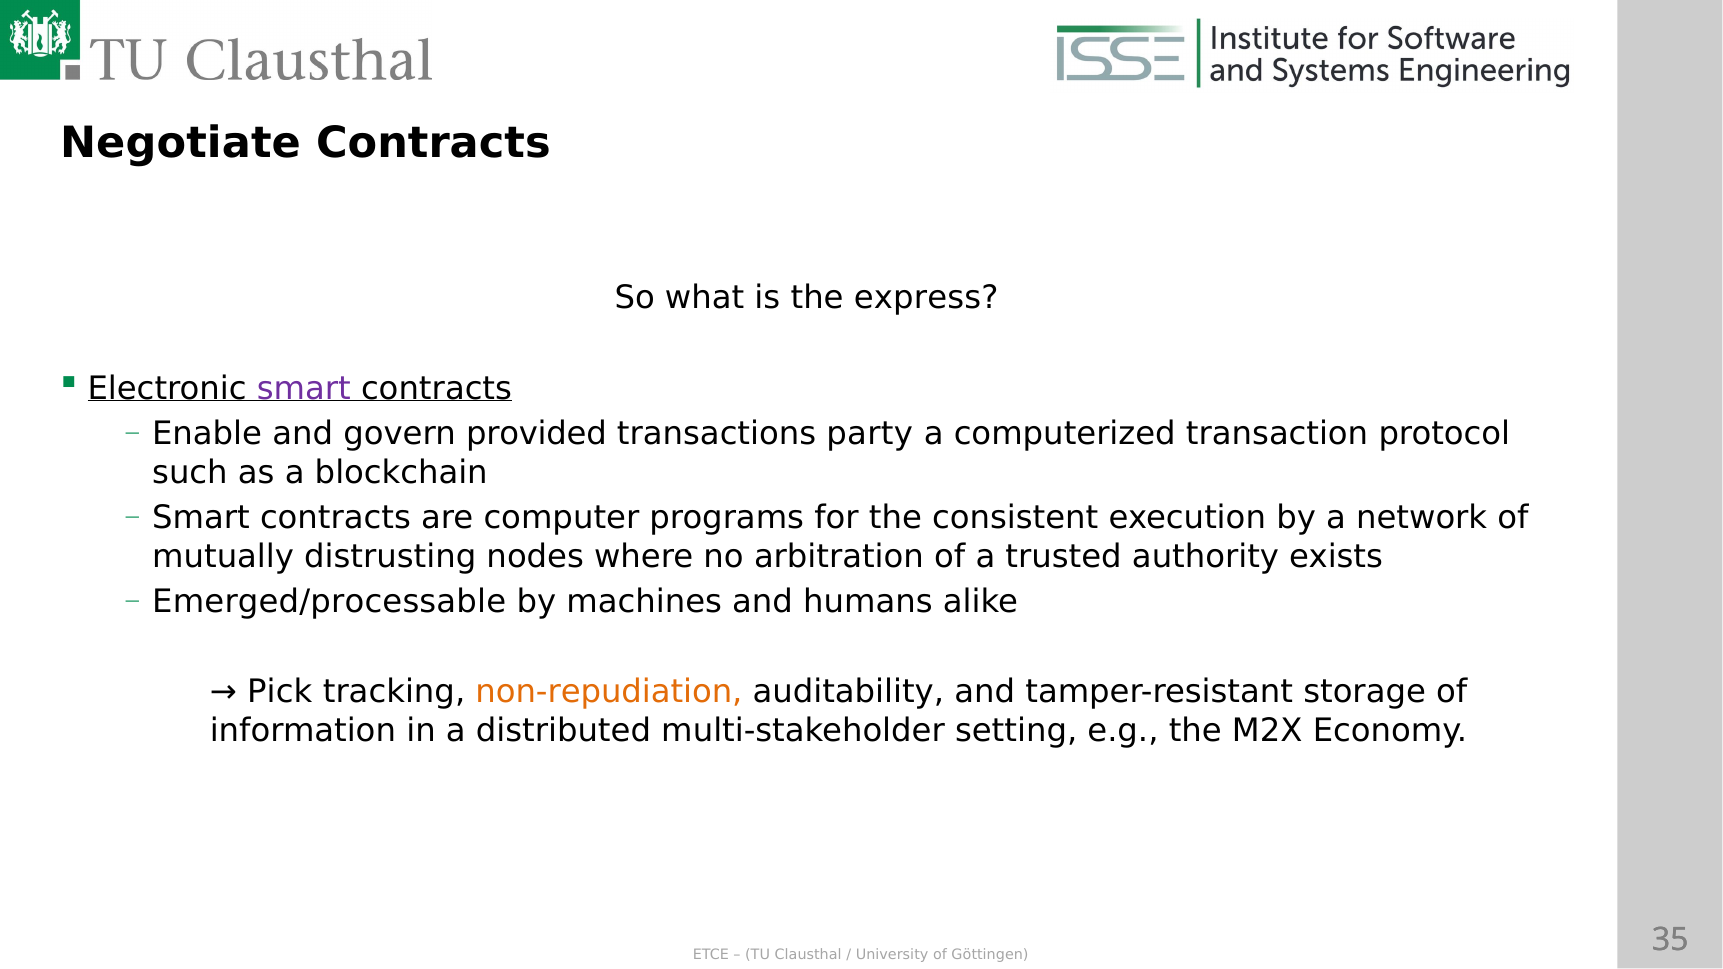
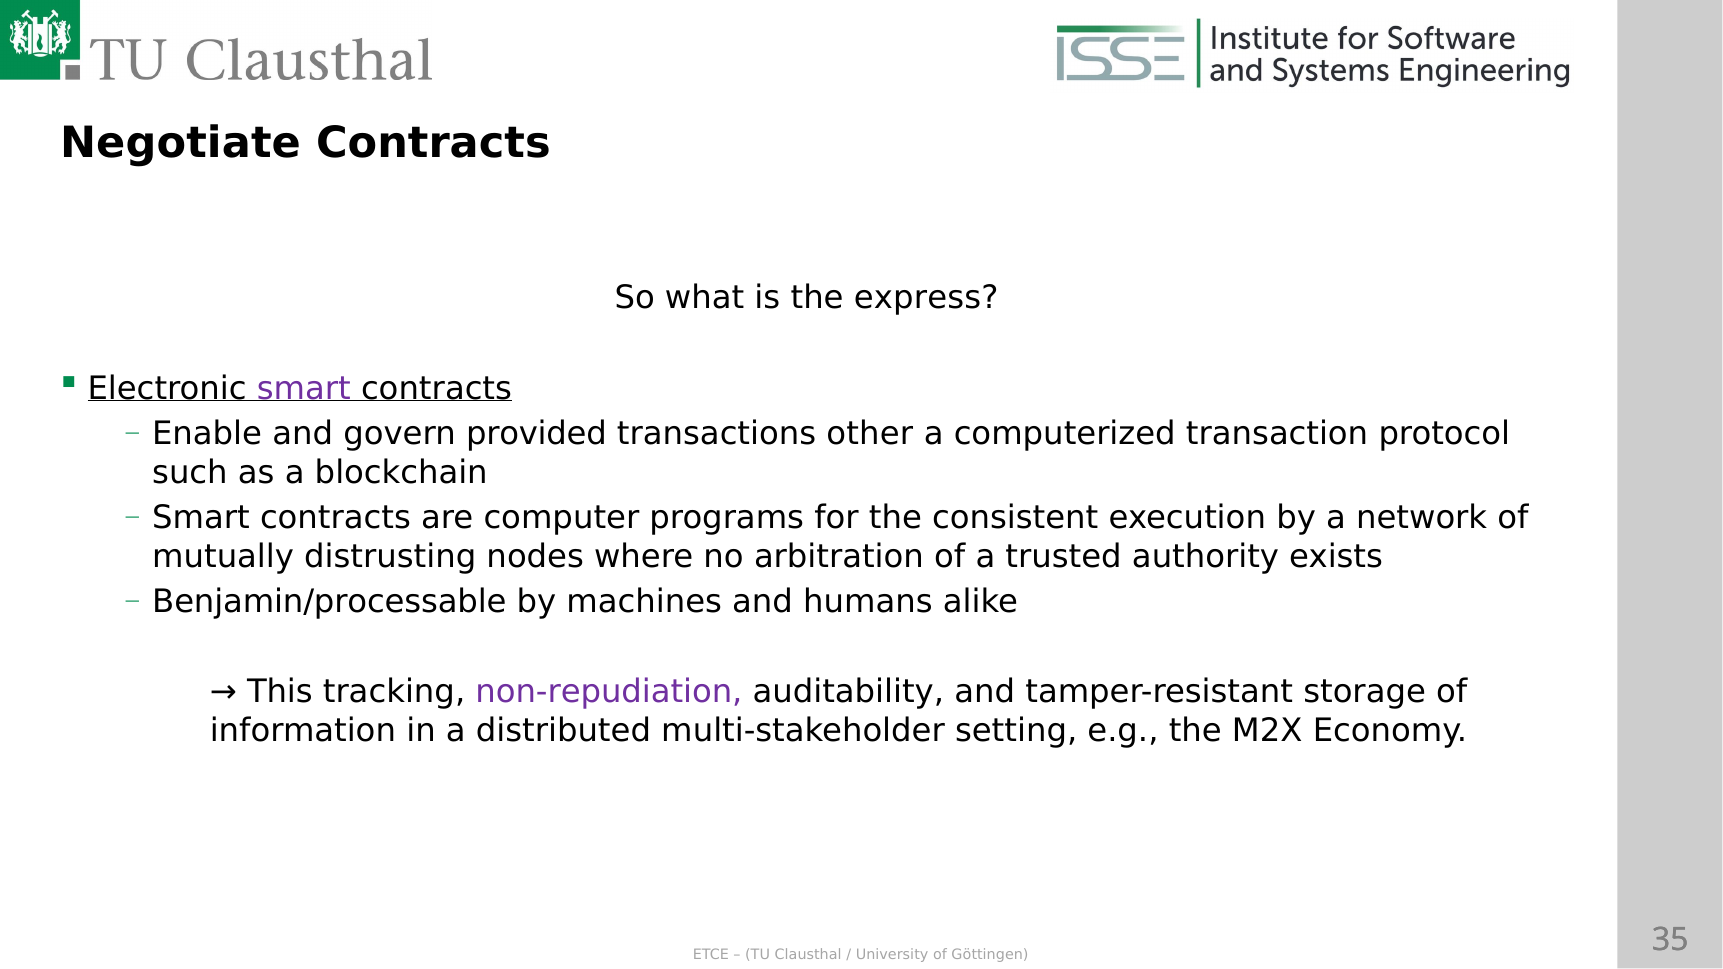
party: party -> other
Emerged/processable: Emerged/processable -> Benjamin/processable
Pick: Pick -> This
non-repudiation colour: orange -> purple
